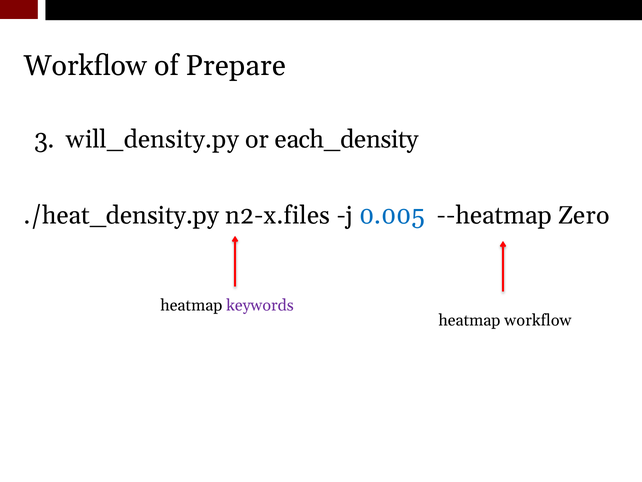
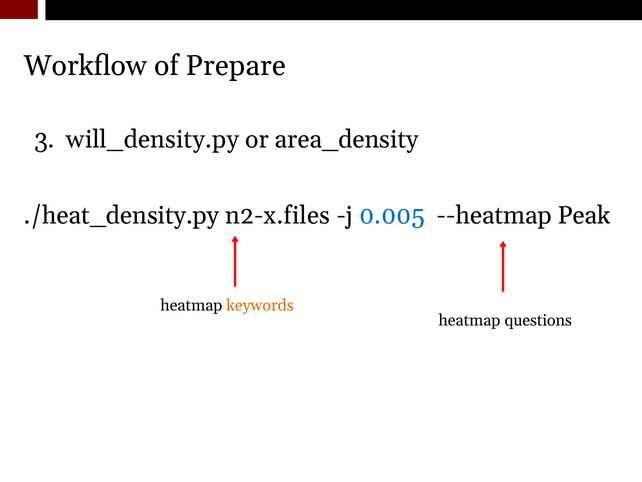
each_density: each_density -> area_density
Zero: Zero -> Peak
keywords colour: purple -> orange
heatmap workflow: workflow -> questions
